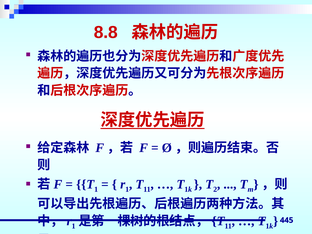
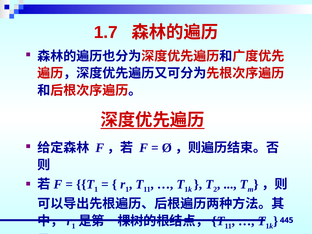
8.8: 8.8 -> 1.7
